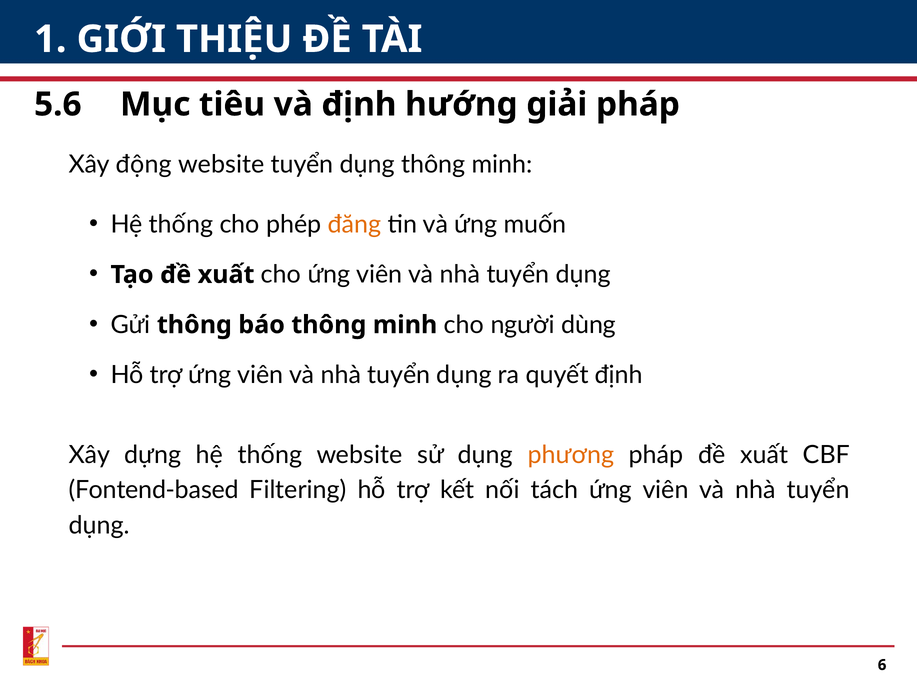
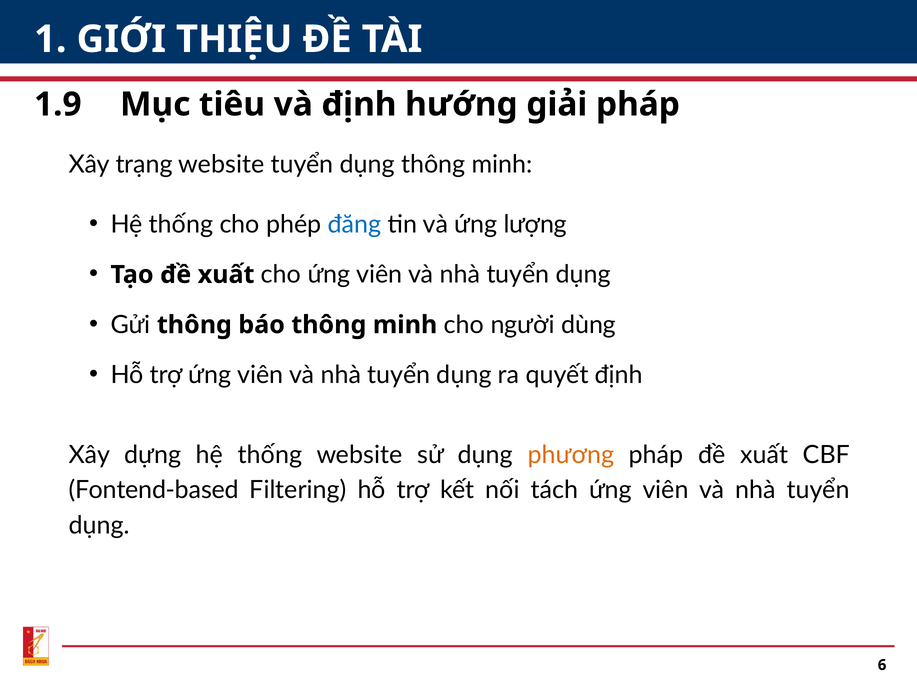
5.6: 5.6 -> 1.9
động: động -> trạng
đăng colour: orange -> blue
muốn: muốn -> lượng
